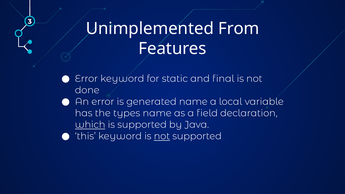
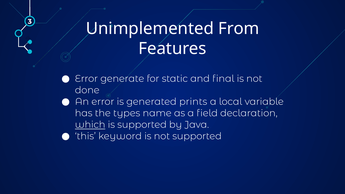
Error keyword: keyword -> generate
generated name: name -> prints
not at (162, 136) underline: present -> none
